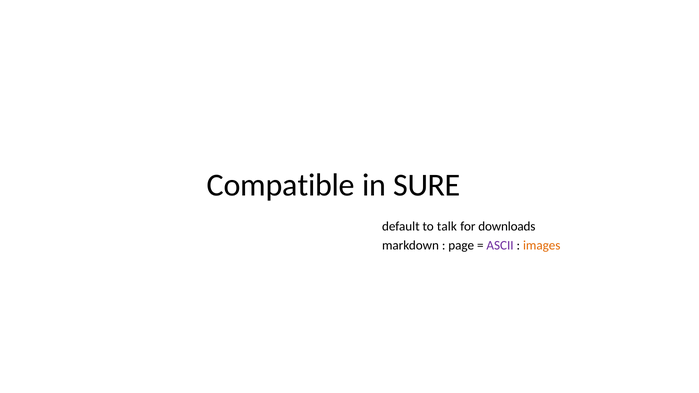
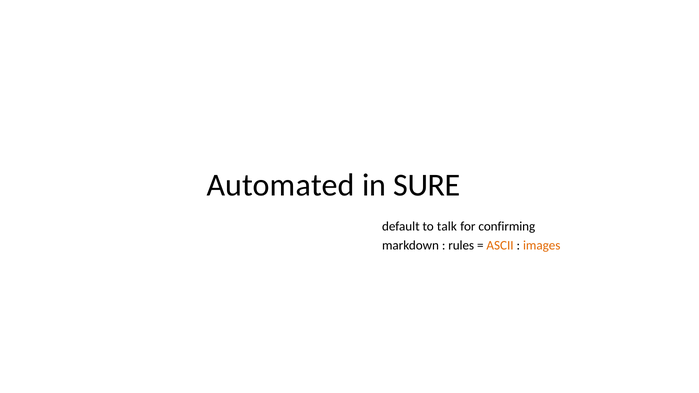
Compatible: Compatible -> Automated
downloads: downloads -> confirming
page: page -> rules
ASCII colour: purple -> orange
